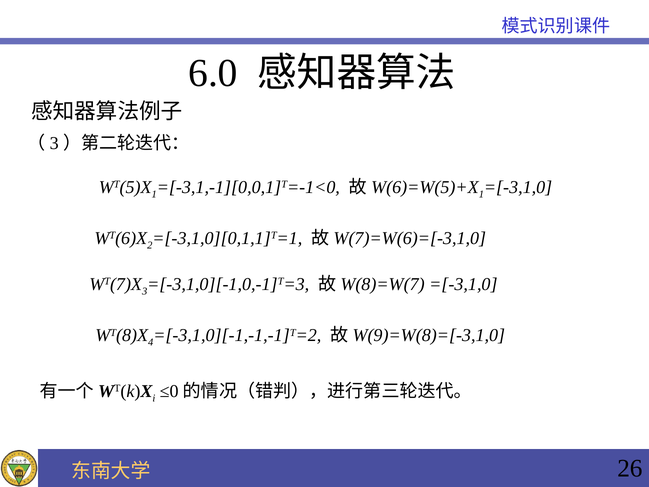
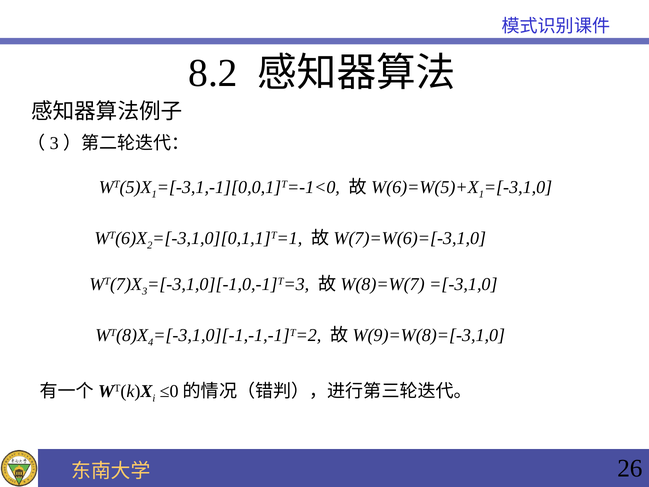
6.0: 6.0 -> 8.2
